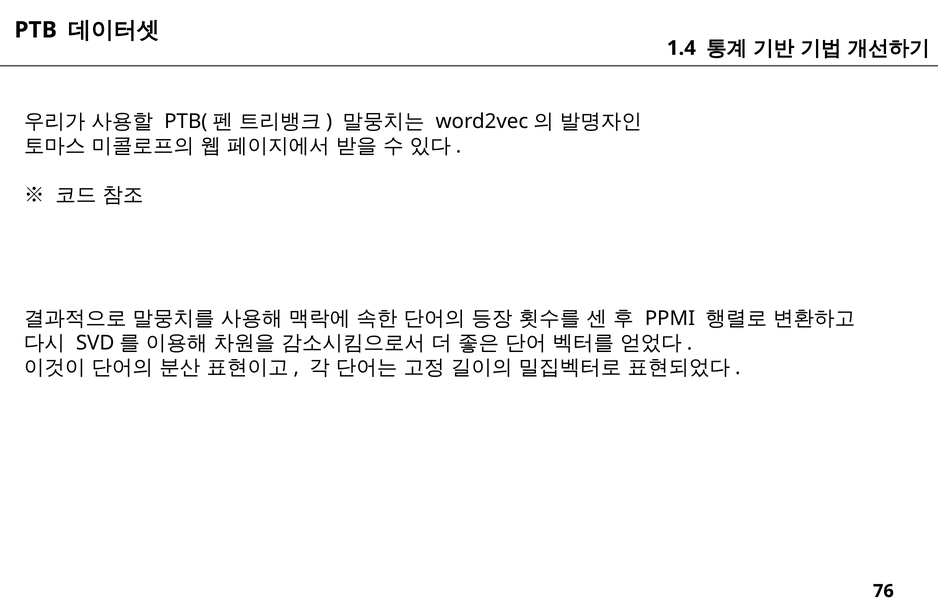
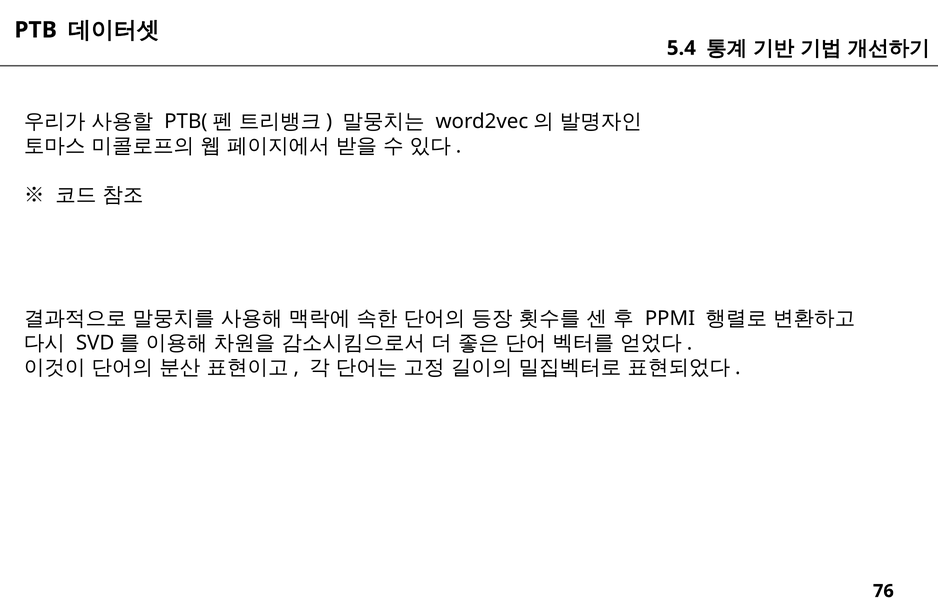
1.4: 1.4 -> 5.4
